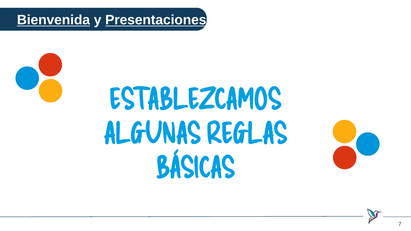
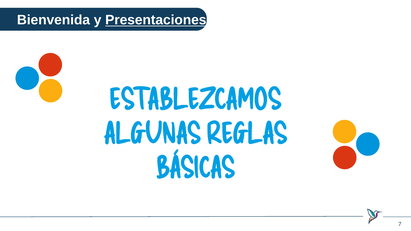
Bienvenida underline: present -> none
